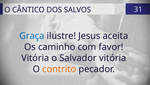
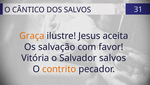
Graça colour: blue -> orange
caminho: caminho -> salvação
Salvador vitória: vitória -> salvos
